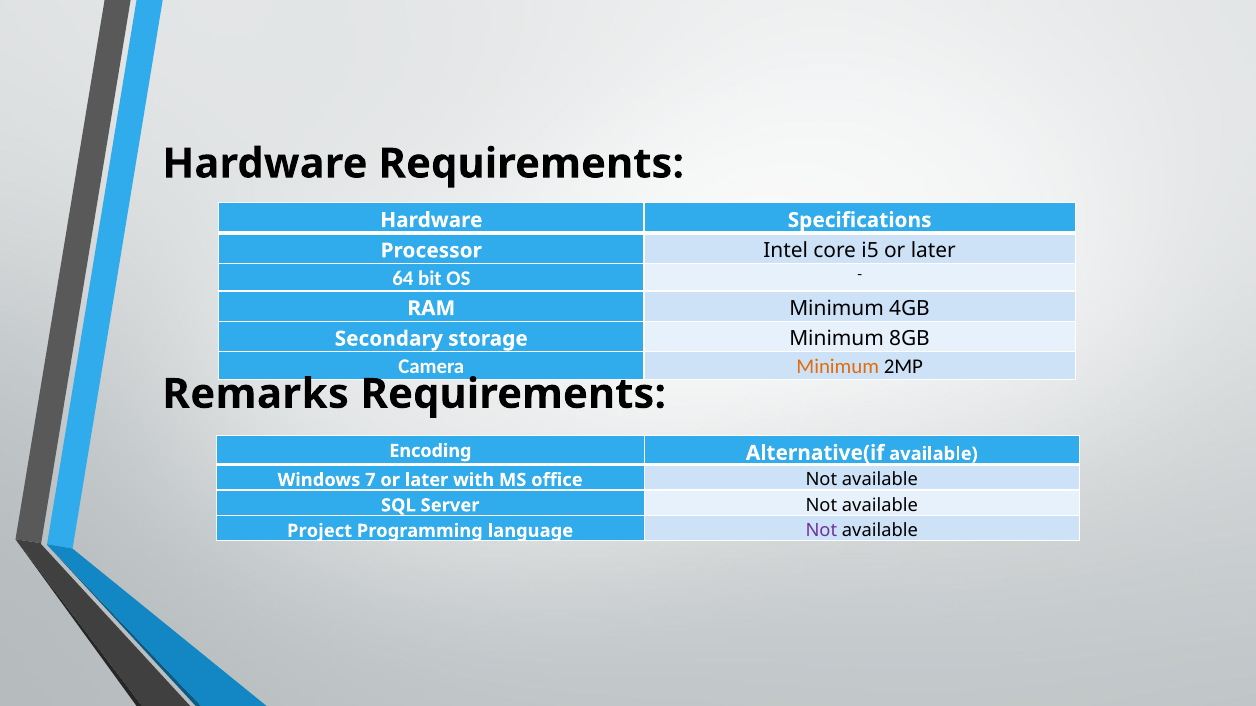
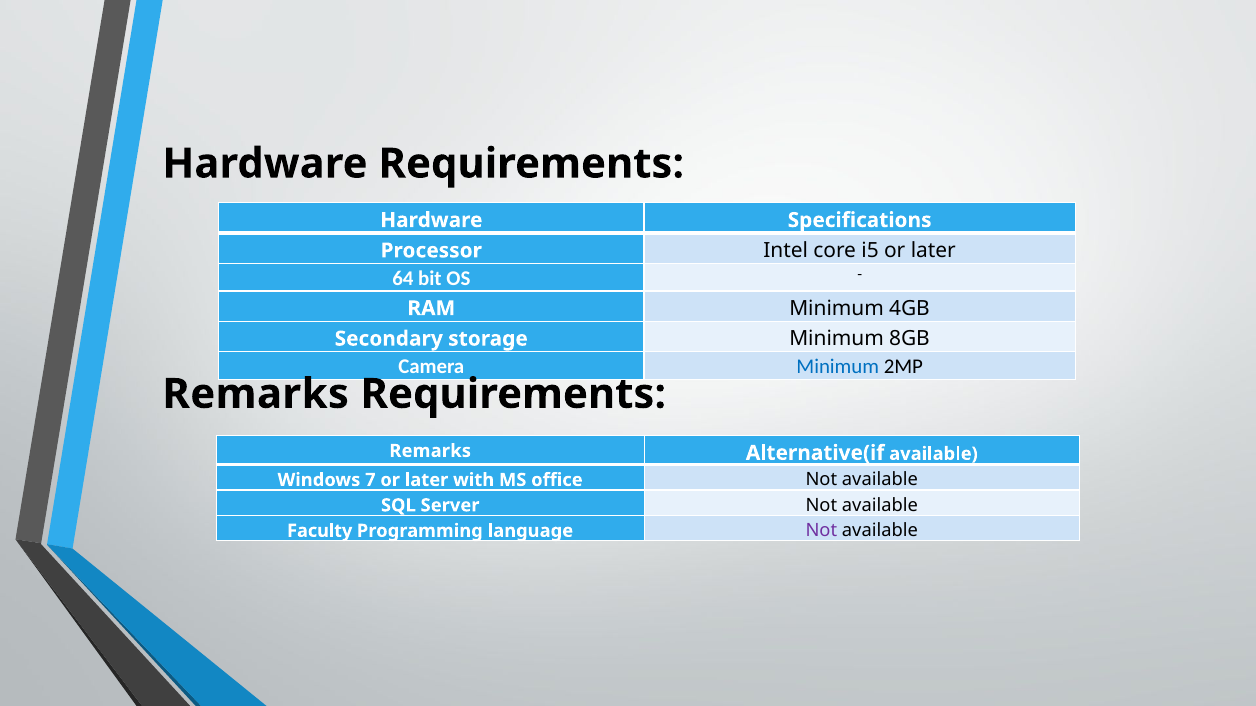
Minimum at (838, 367) colour: orange -> blue
Encoding at (430, 451): Encoding -> Remarks
Project: Project -> Faculty
